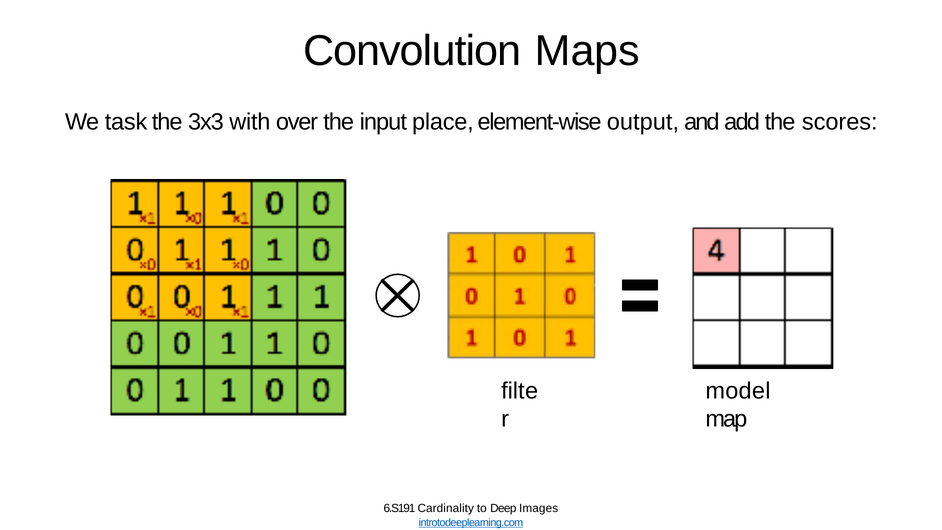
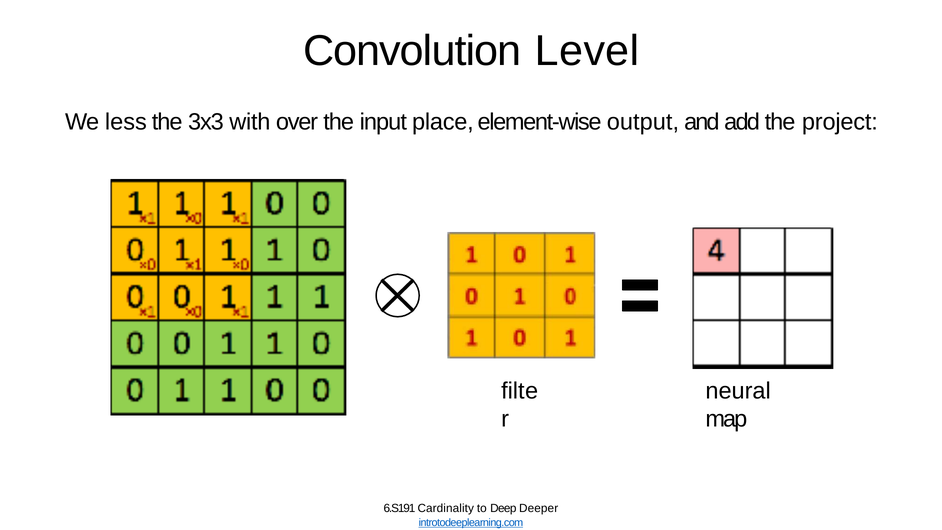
Maps: Maps -> Level
task: task -> less
scores: scores -> project
model: model -> neural
Images: Images -> Deeper
